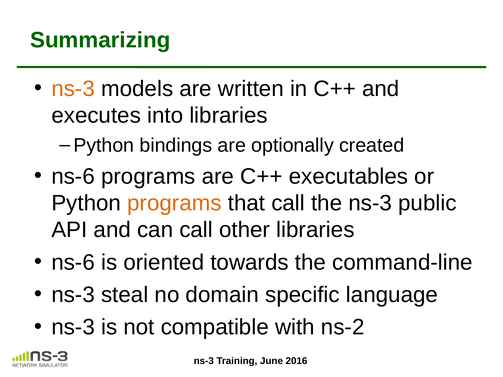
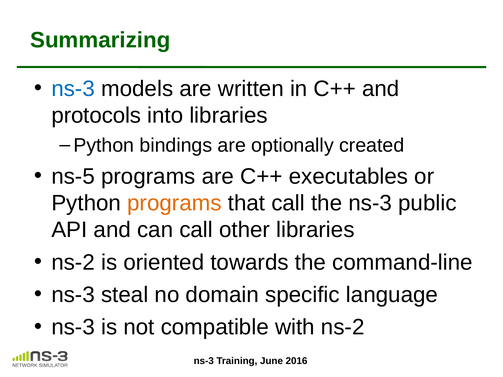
ns-3 at (73, 89) colour: orange -> blue
executes: executes -> protocols
ns-6 at (73, 176): ns-6 -> ns-5
ns-6 at (73, 263): ns-6 -> ns-2
